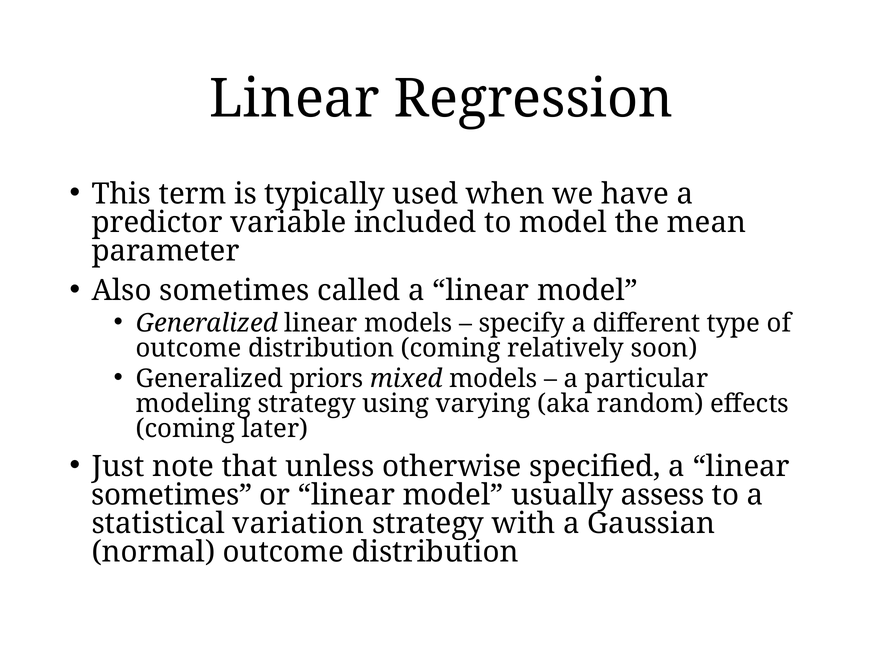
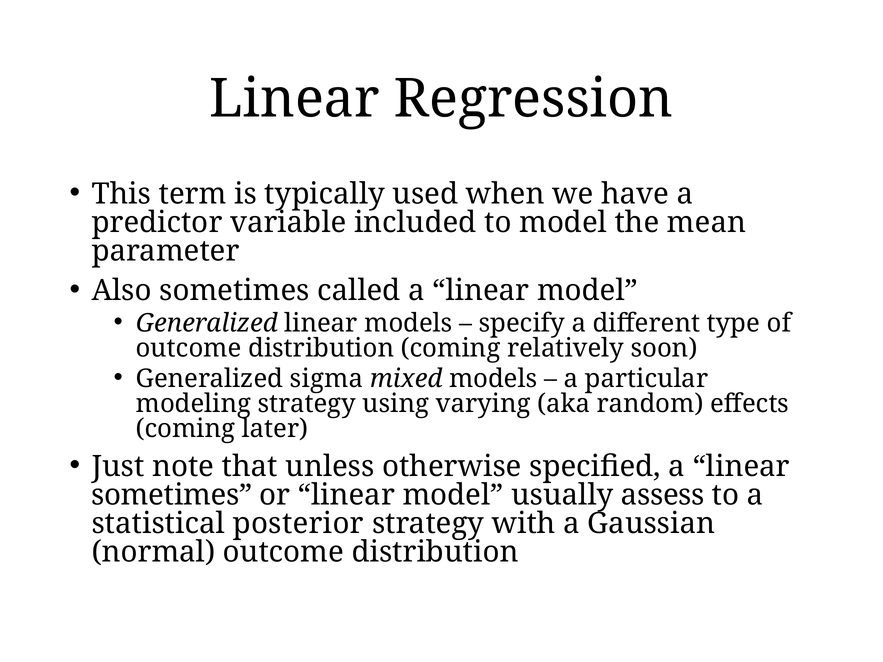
priors: priors -> sigma
variation: variation -> posterior
